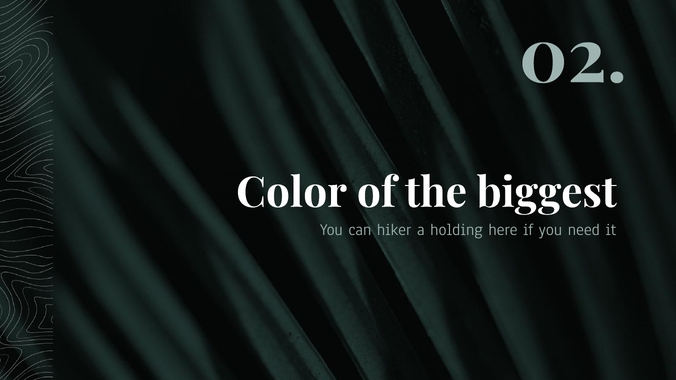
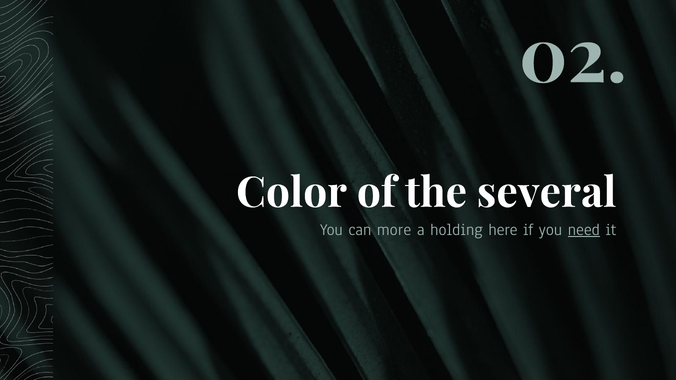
biggest: biggest -> several
hiker: hiker -> more
need underline: none -> present
